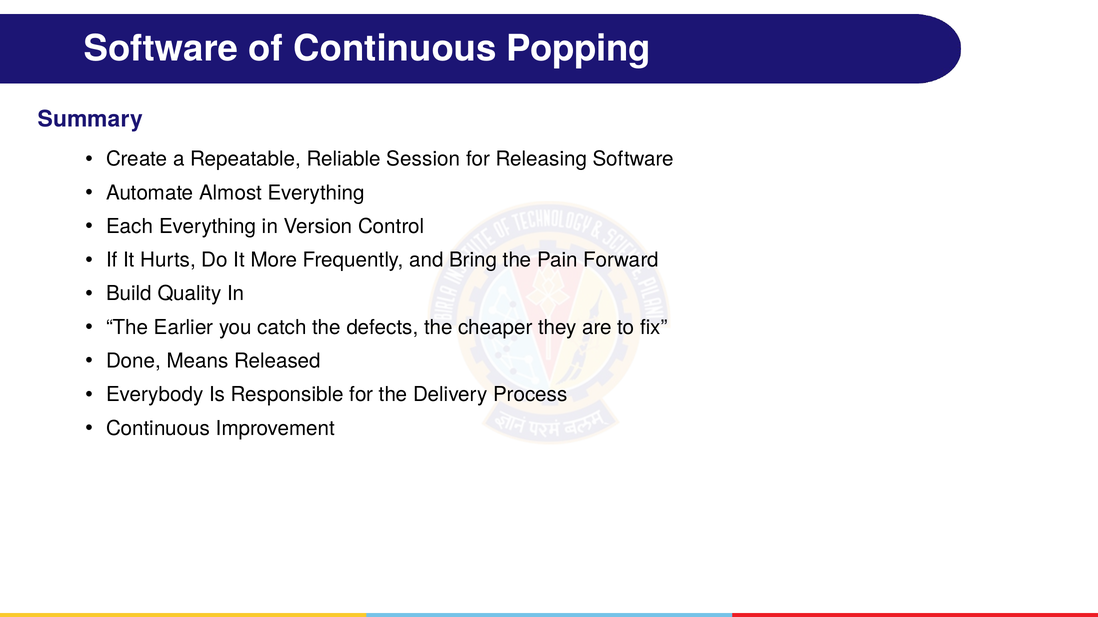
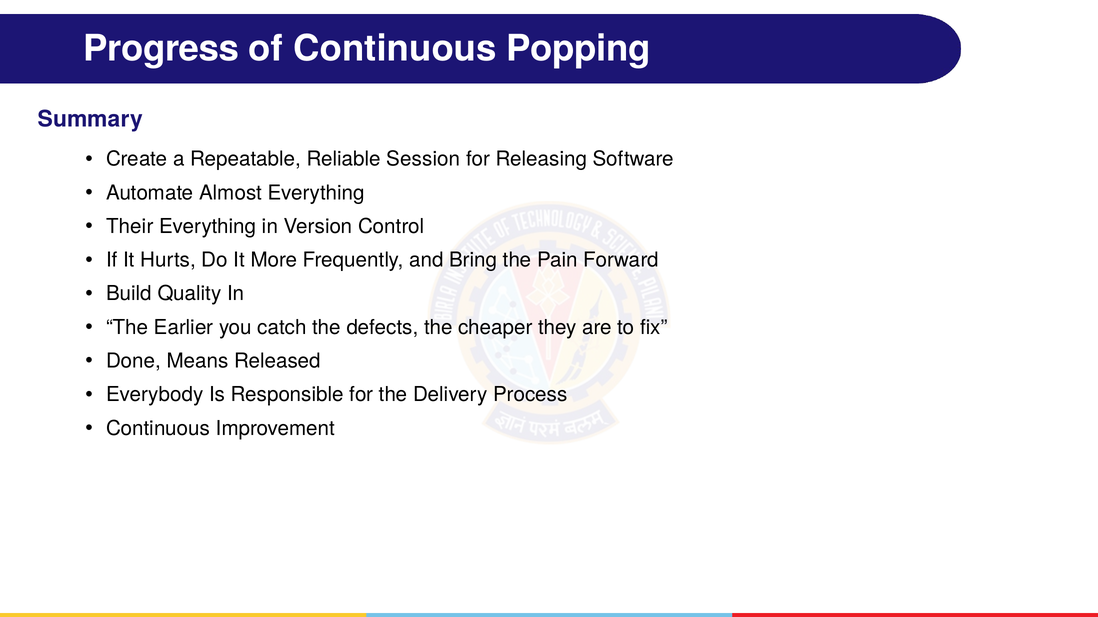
Software at (161, 49): Software -> Progress
Each: Each -> Their
